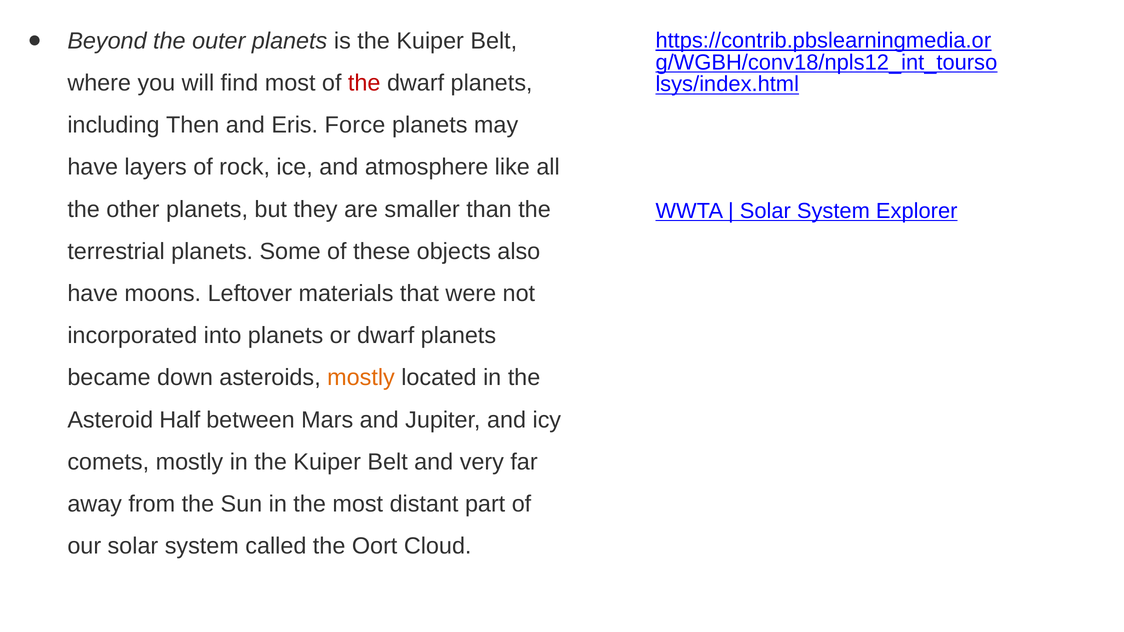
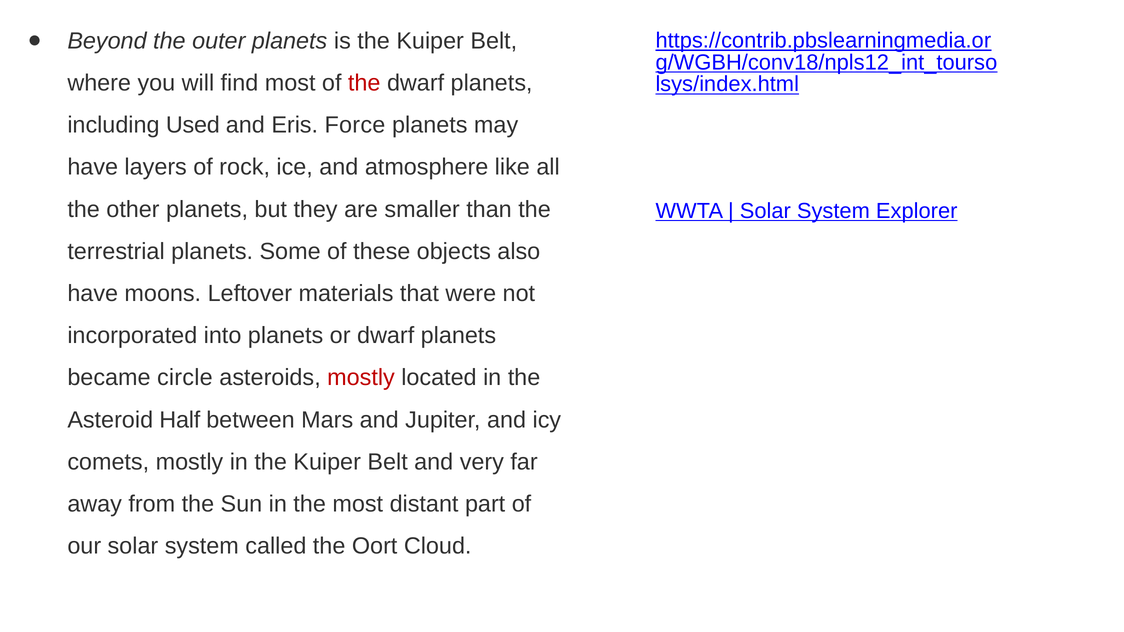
Then: Then -> Used
down: down -> circle
mostly at (361, 378) colour: orange -> red
